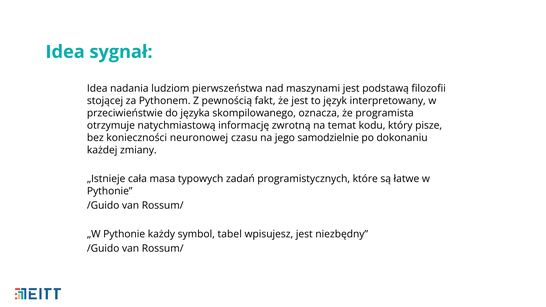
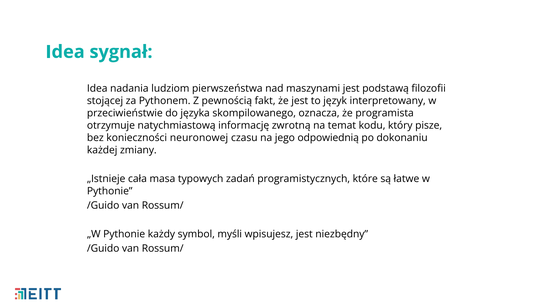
samodzielnie: samodzielnie -> odpowiednią
tabel: tabel -> myśli
